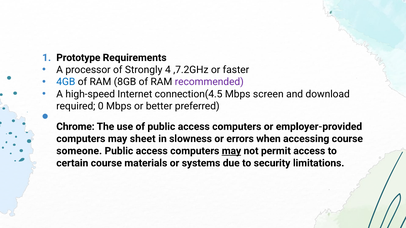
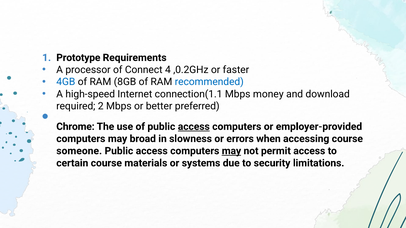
Strongly: Strongly -> Connect
,7.2GHz: ,7.2GHz -> ,0.2GHz
recommended colour: purple -> blue
connection(4.5: connection(4.5 -> connection(1.1
screen: screen -> money
0: 0 -> 2
access at (194, 127) underline: none -> present
sheet: sheet -> broad
